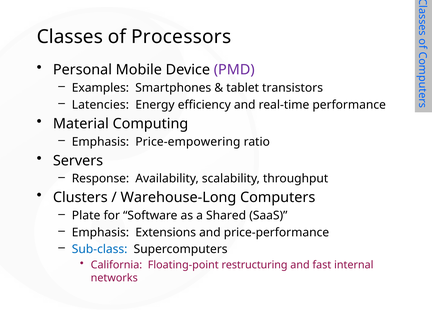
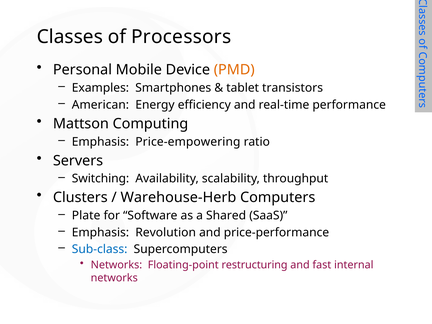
PMD colour: purple -> orange
Latencies: Latencies -> American
Material: Material -> Mattson
Response: Response -> Switching
Warehouse-Long: Warehouse-Long -> Warehouse-Herb
Extensions: Extensions -> Revolution
California at (116, 265): California -> Networks
